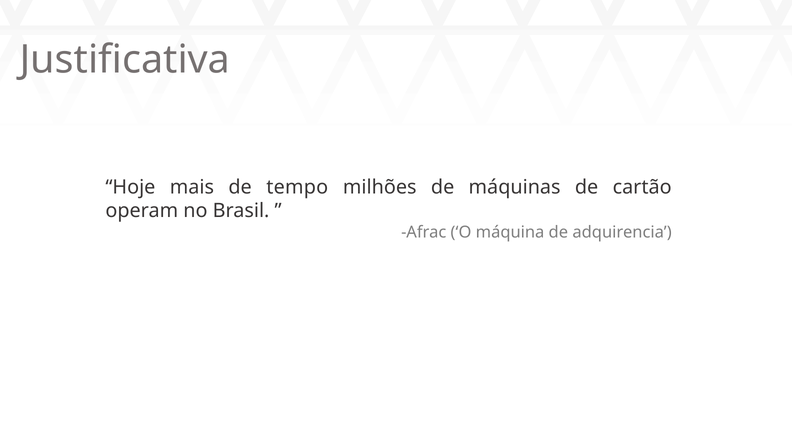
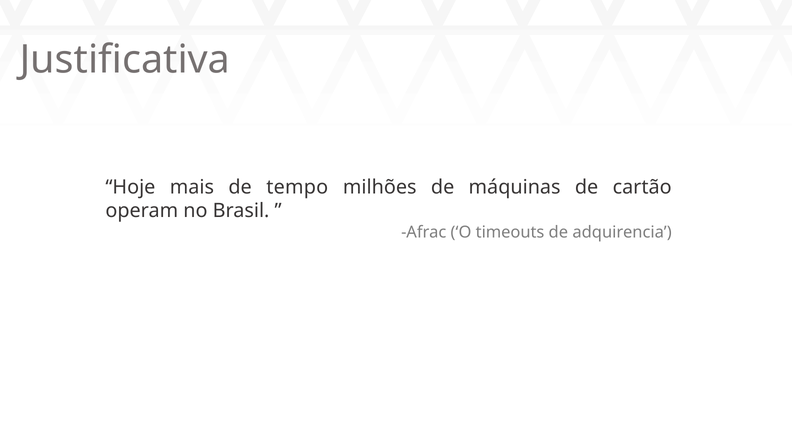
máquina: máquina -> timeouts
